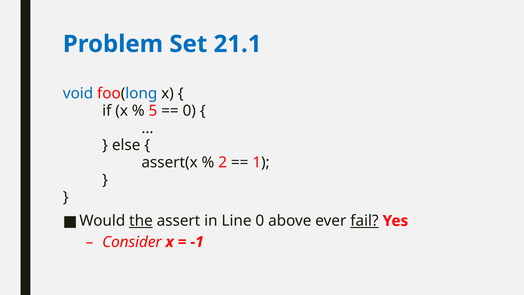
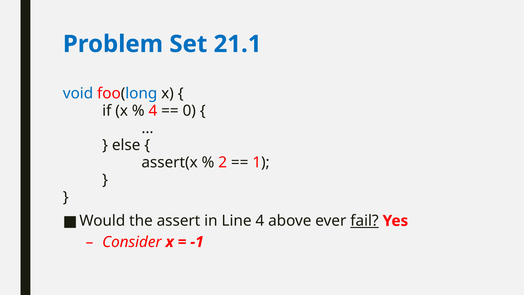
5 at (153, 111): 5 -> 4
the underline: present -> none
Line 0: 0 -> 4
